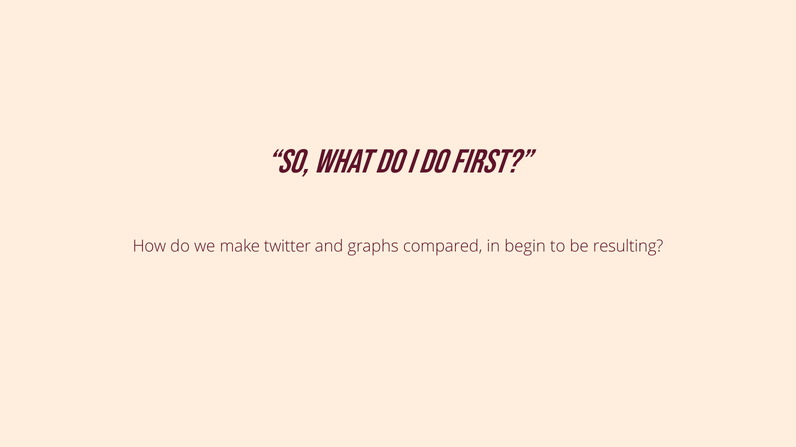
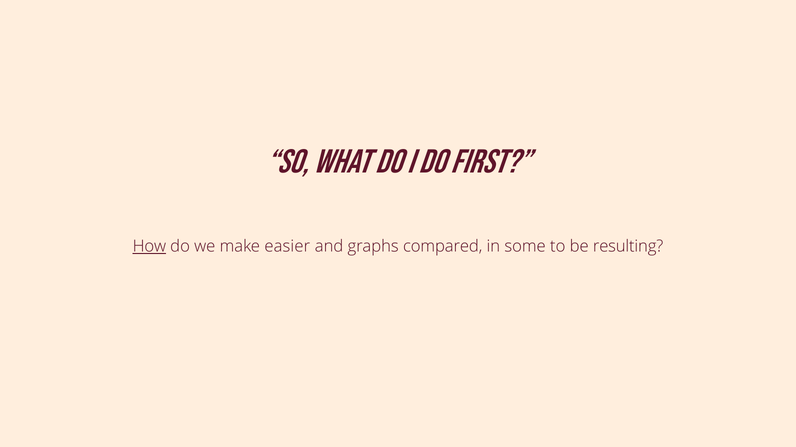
How underline: none -> present
twitter: twitter -> easier
begin: begin -> some
